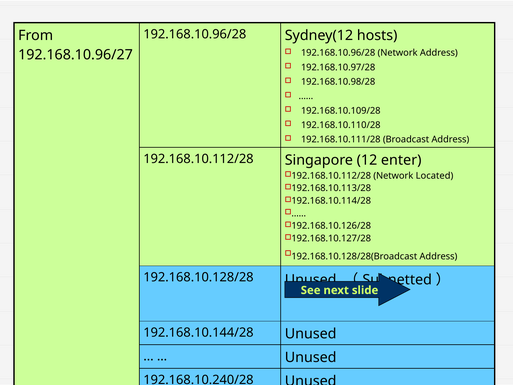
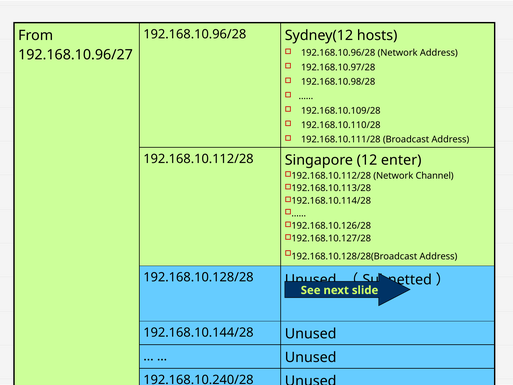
Located: Located -> Channel
